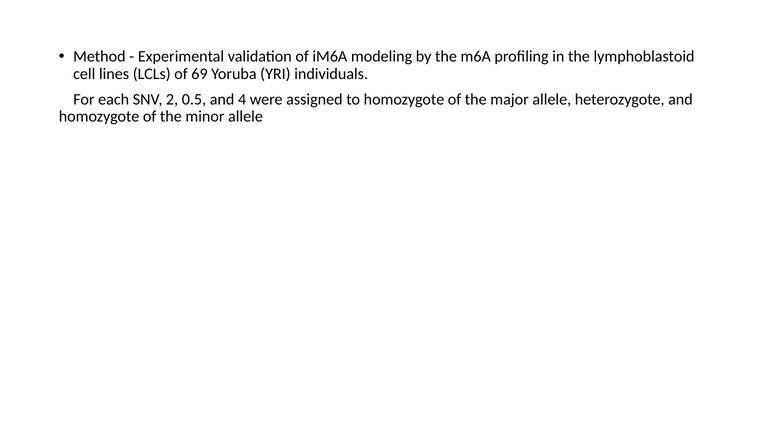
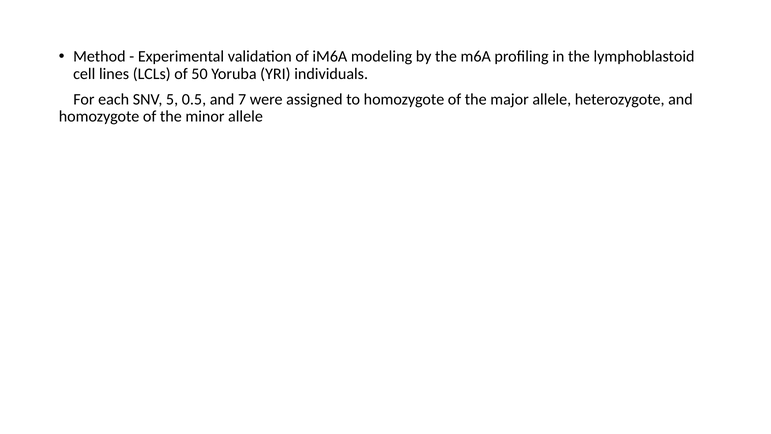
69: 69 -> 50
2: 2 -> 5
4: 4 -> 7
